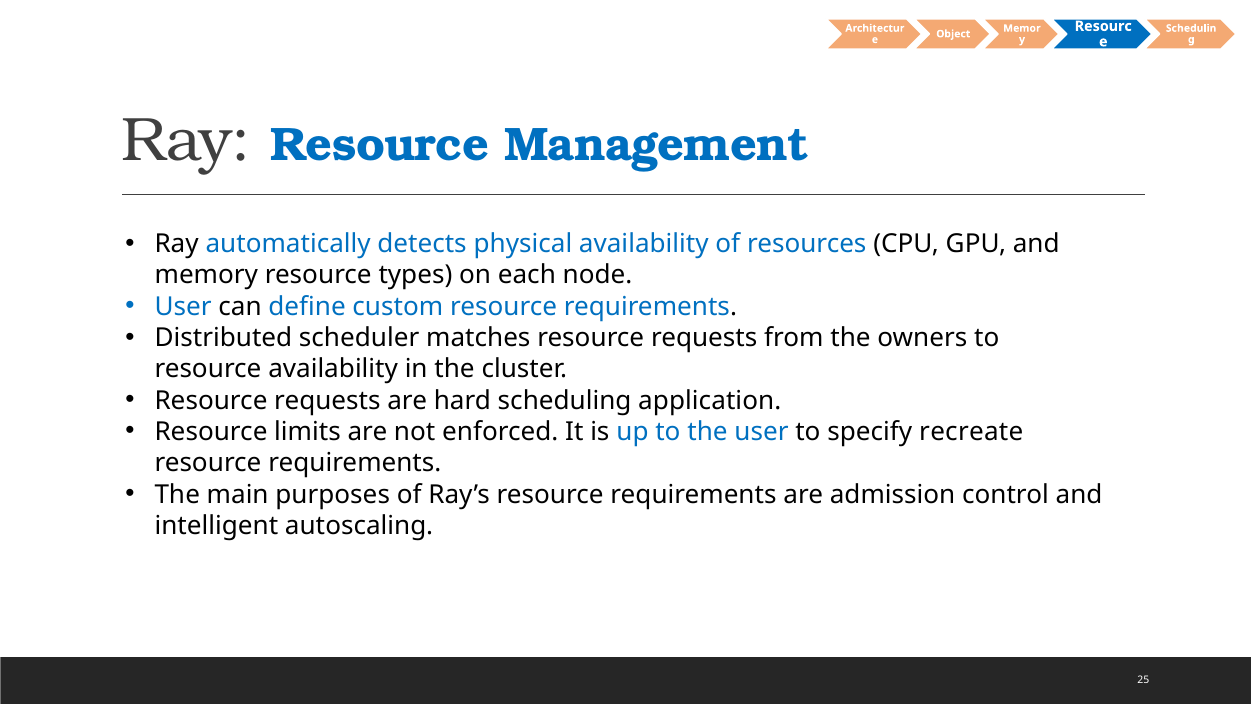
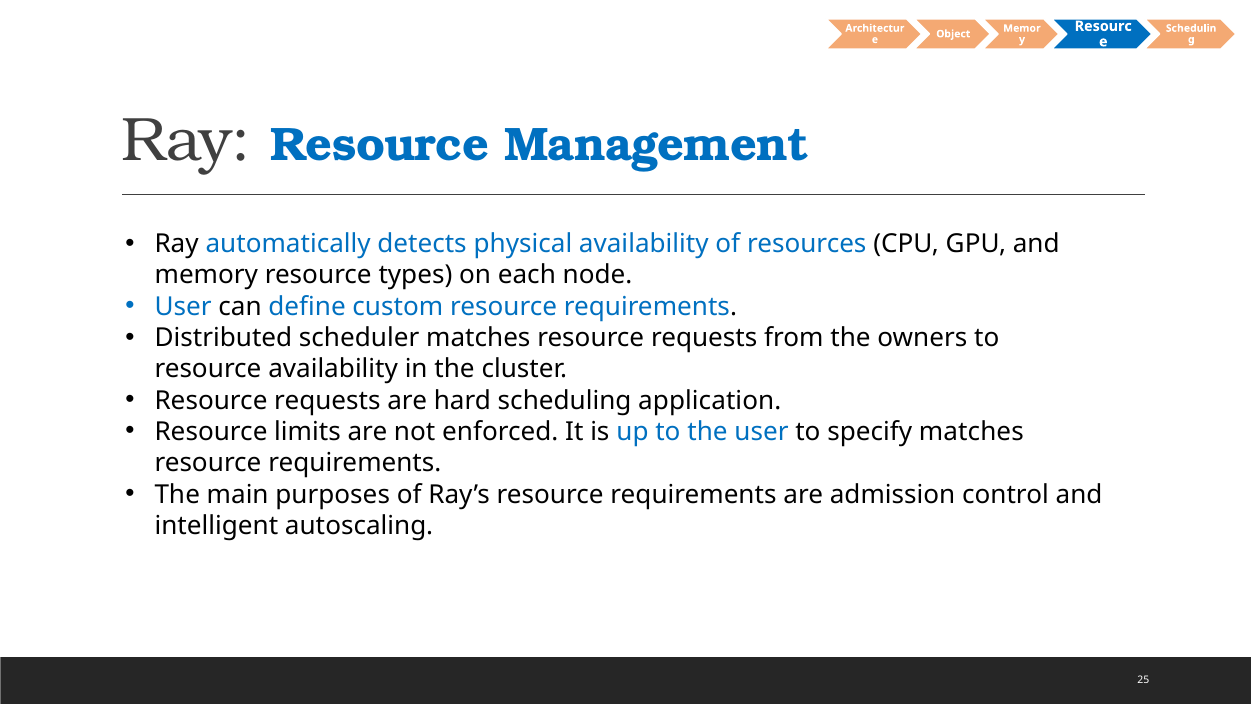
specify recreate: recreate -> matches
